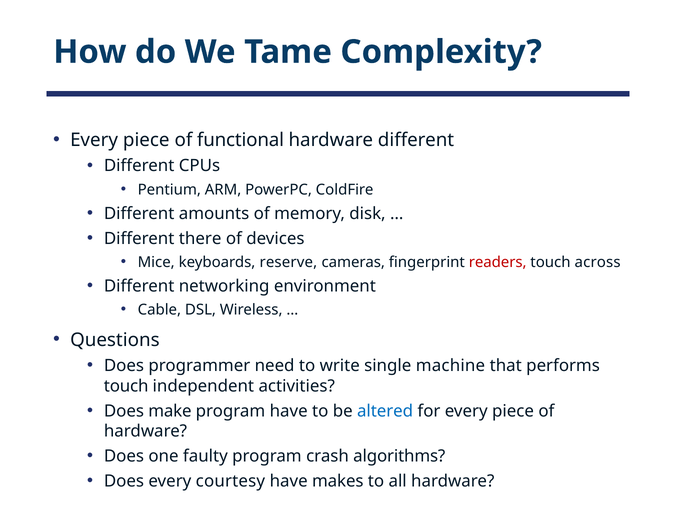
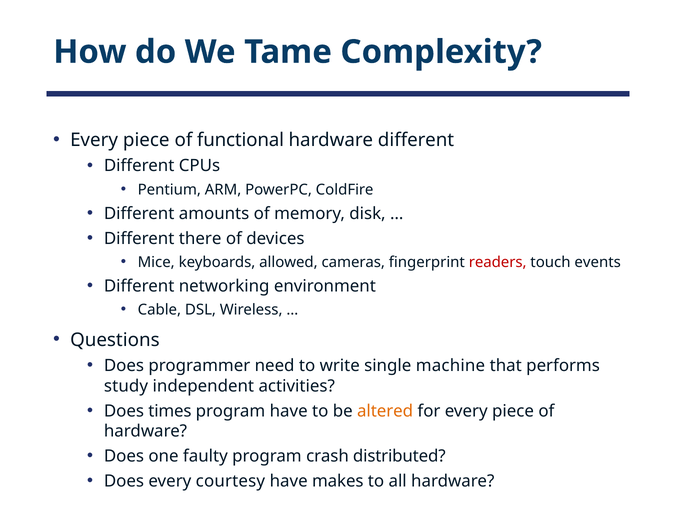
reserve: reserve -> allowed
across: across -> events
touch at (126, 386): touch -> study
make: make -> times
altered colour: blue -> orange
algorithms: algorithms -> distributed
